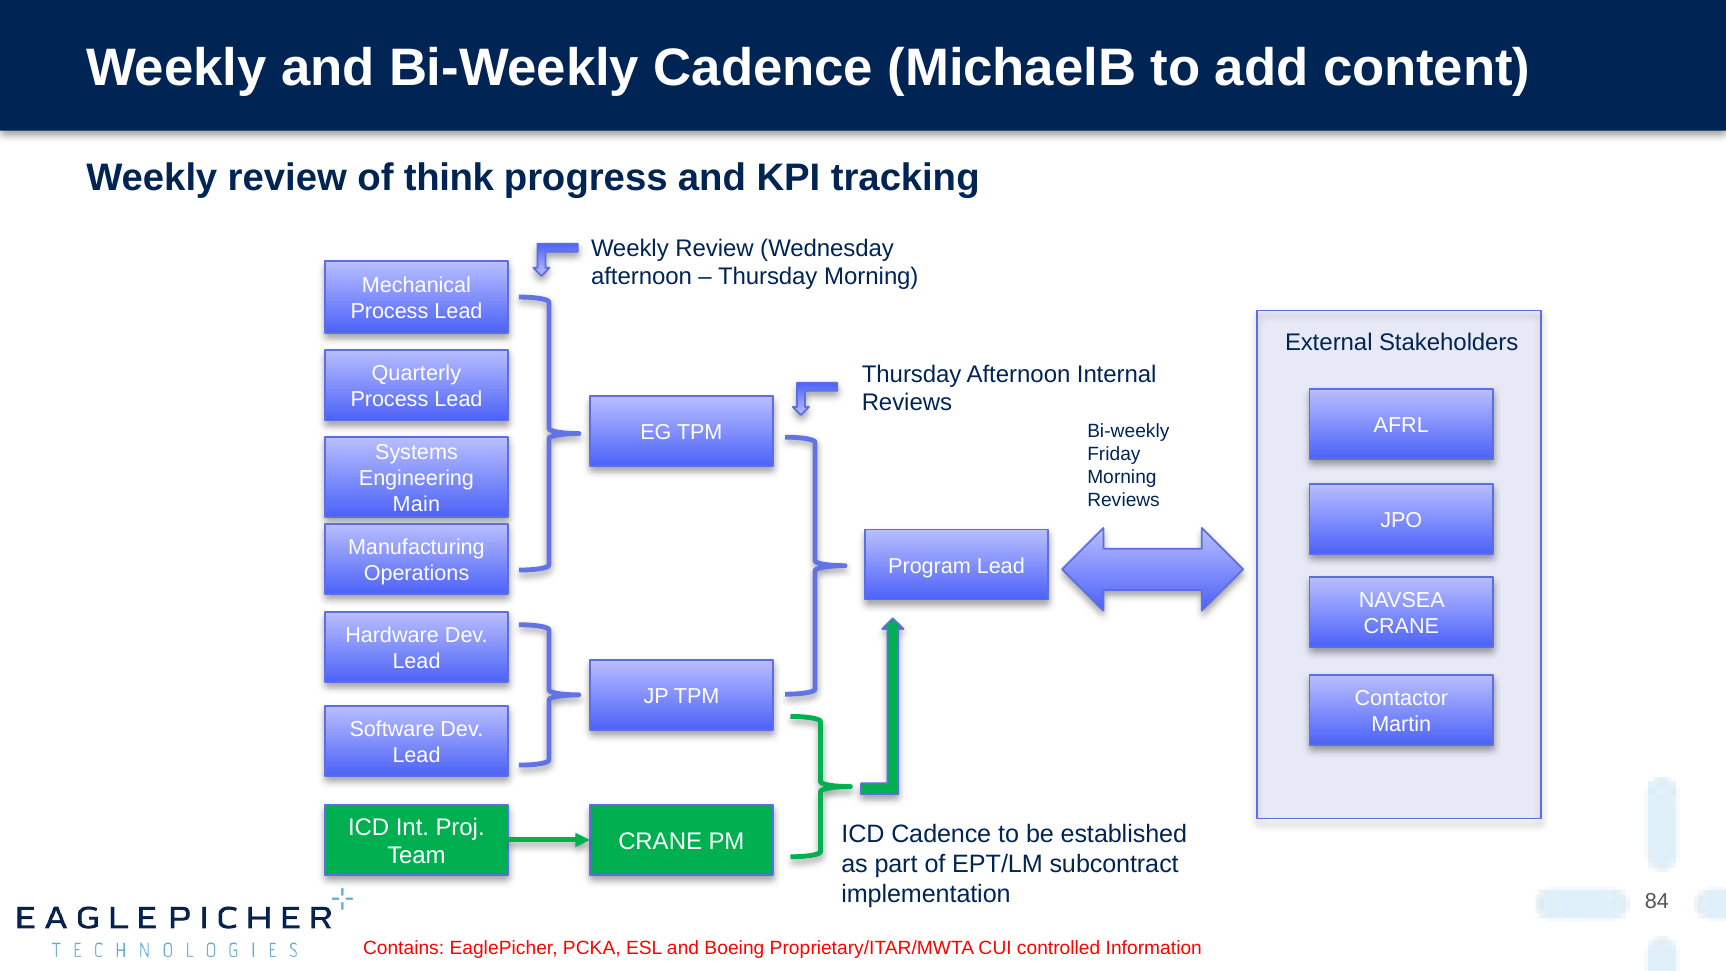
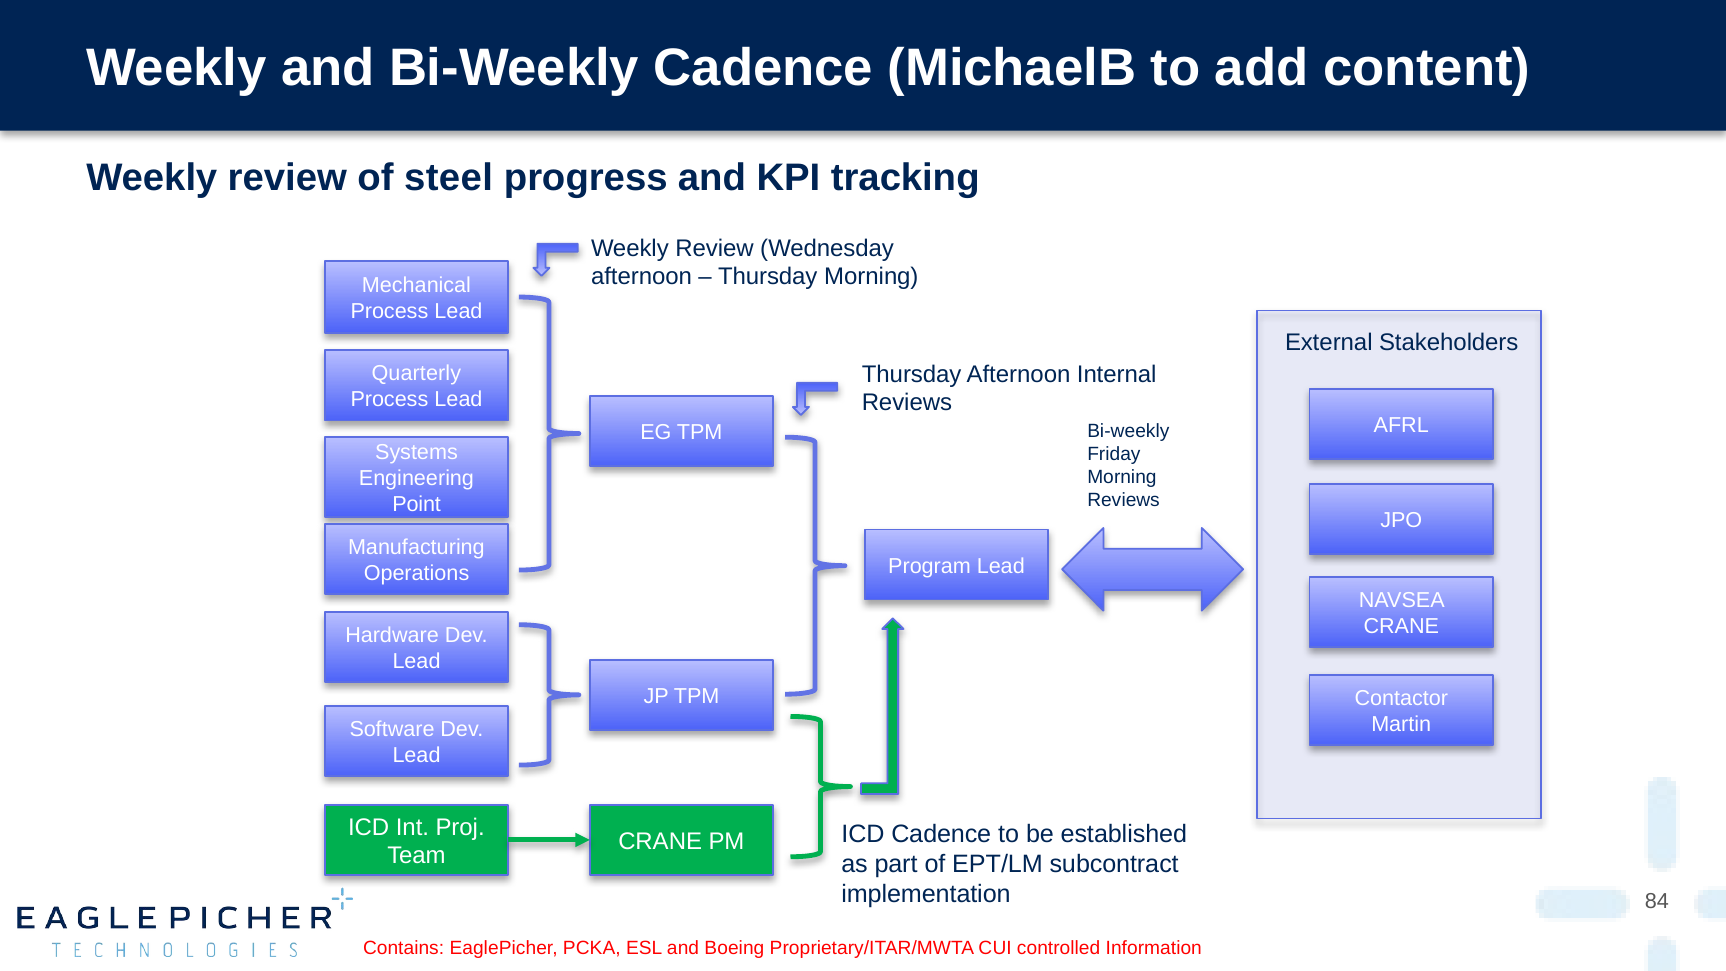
think: think -> steel
Main: Main -> Point
